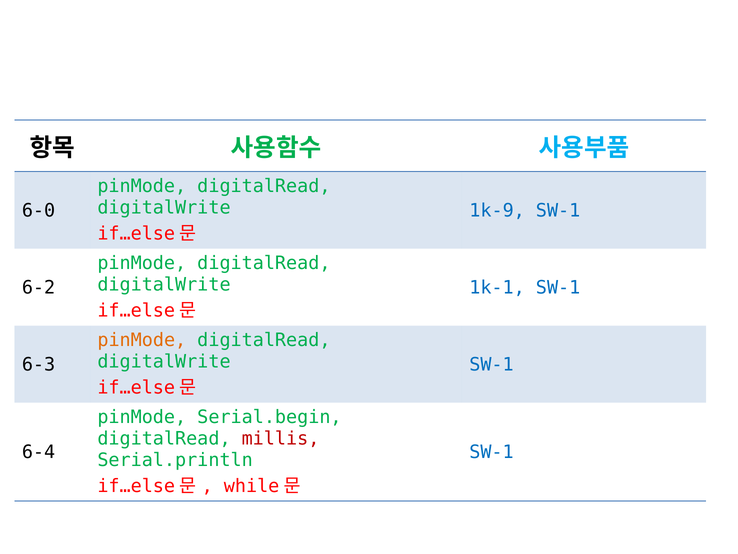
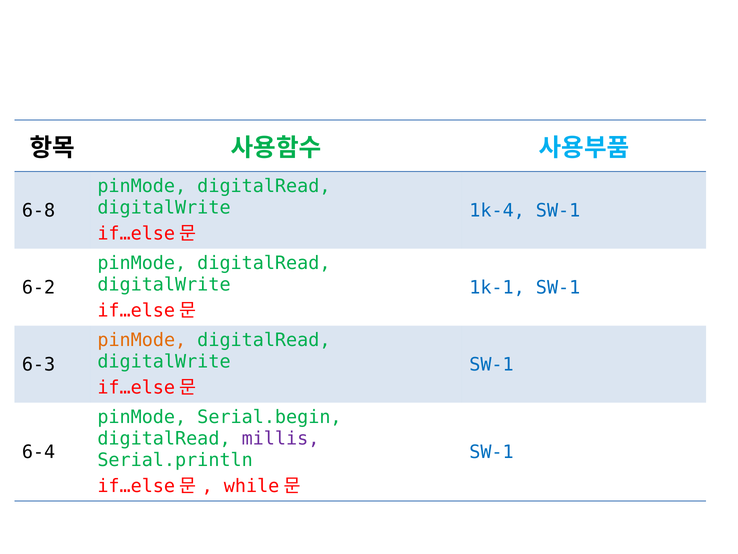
6-0: 6-0 -> 6-8
1k-9: 1k-9 -> 1k-4
millis colour: red -> purple
